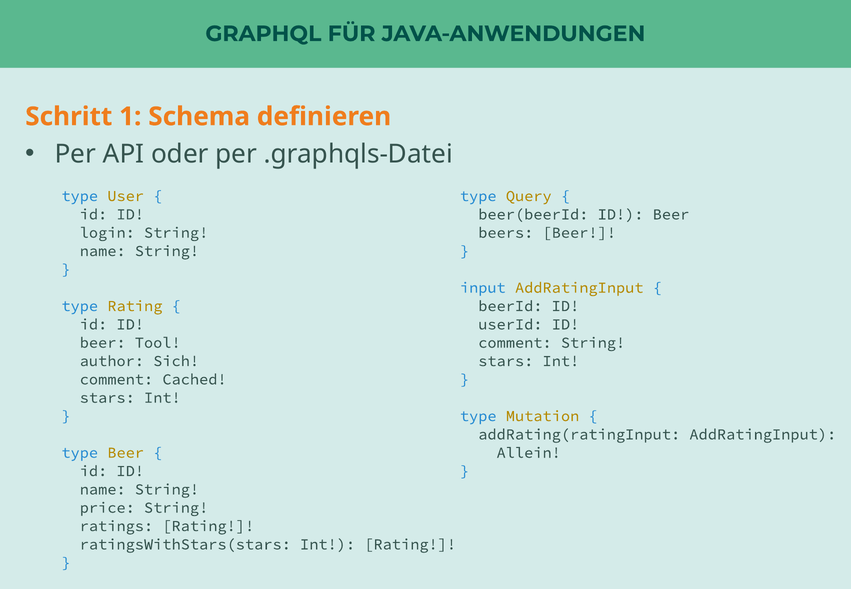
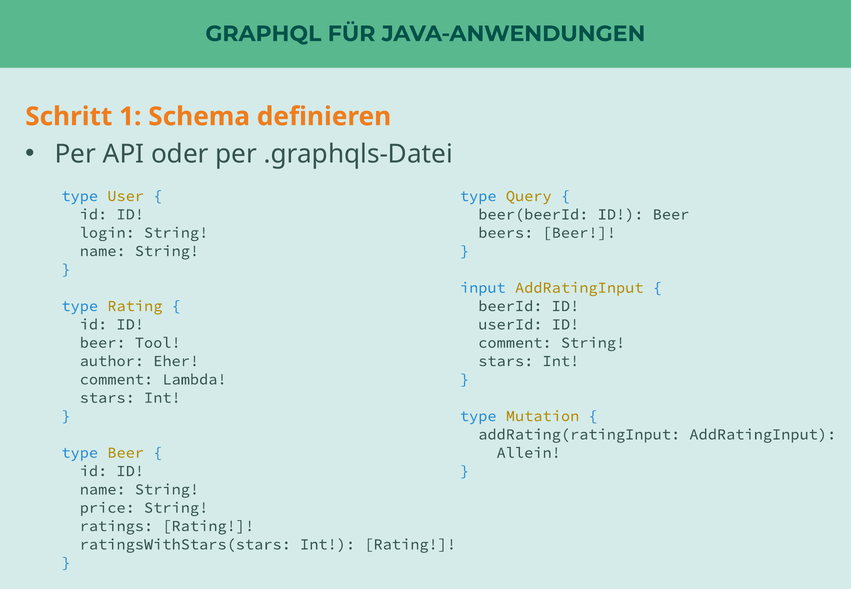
Sich: Sich -> Eher
Cached: Cached -> Lambda
